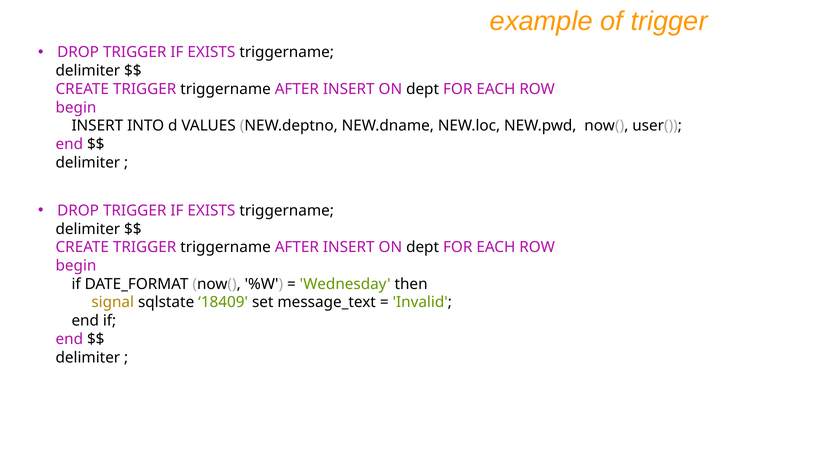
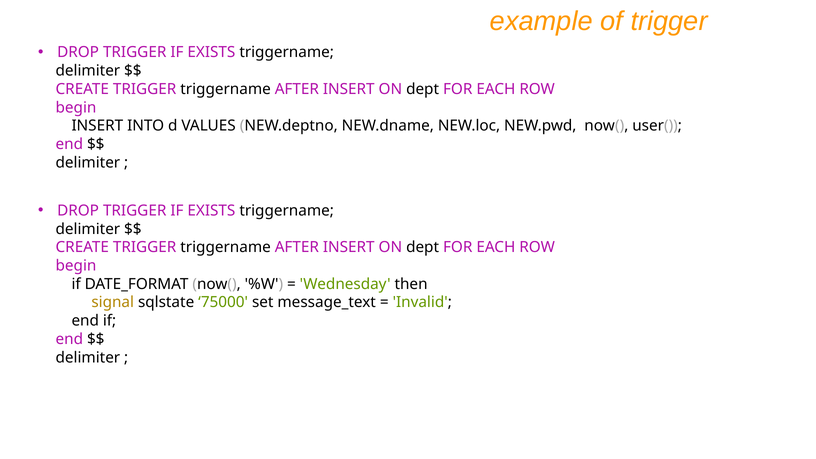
18409: 18409 -> 75000
